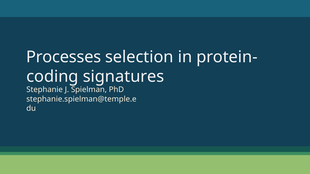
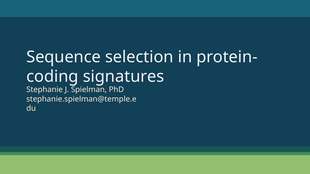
Processes: Processes -> Sequence
